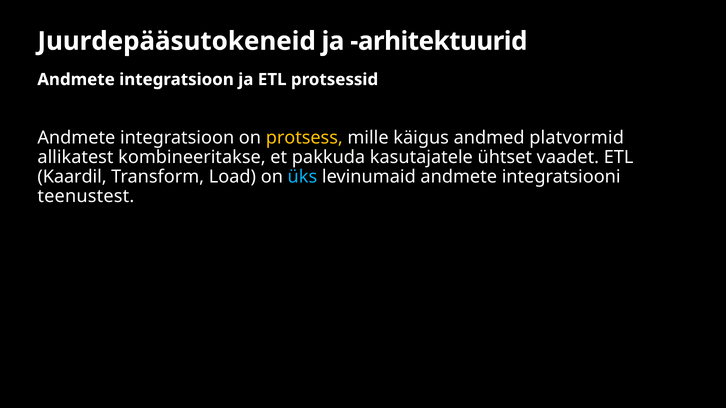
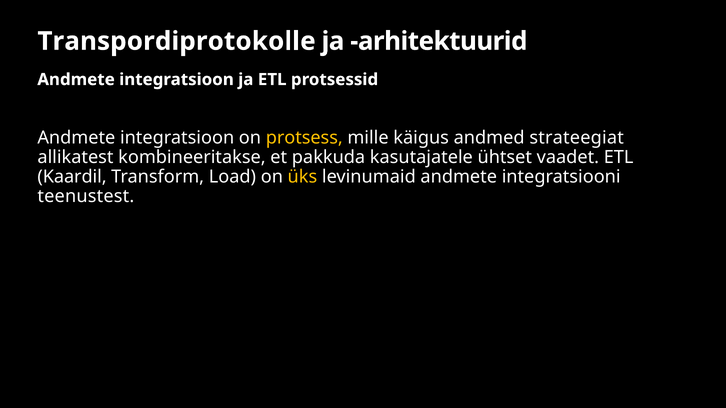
Juurdepääsutokeneid: Juurdepääsutokeneid -> Transpordiprotokolle
platvormid: platvormid -> strateegiat
üks colour: light blue -> yellow
